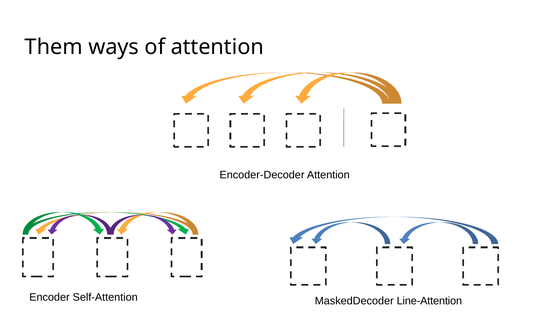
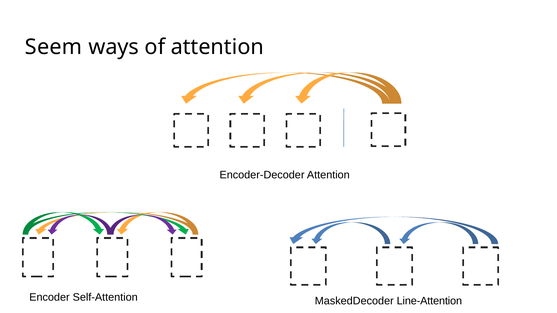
Them: Them -> Seem
